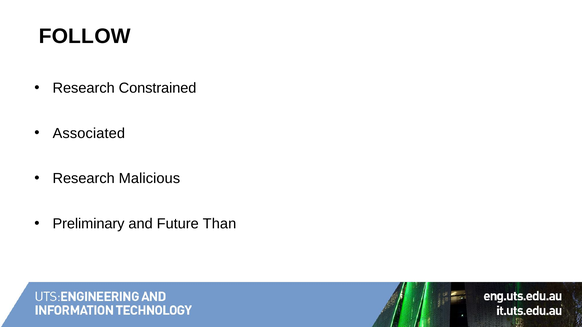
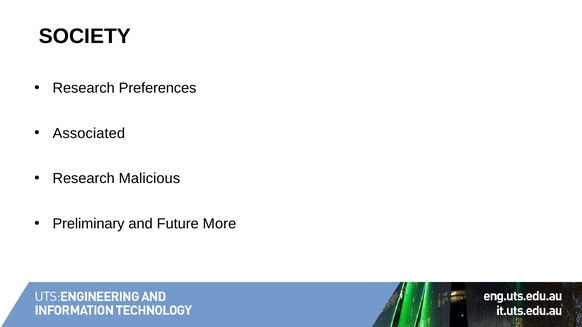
FOLLOW: FOLLOW -> SOCIETY
Constrained: Constrained -> Preferences
Than: Than -> More
